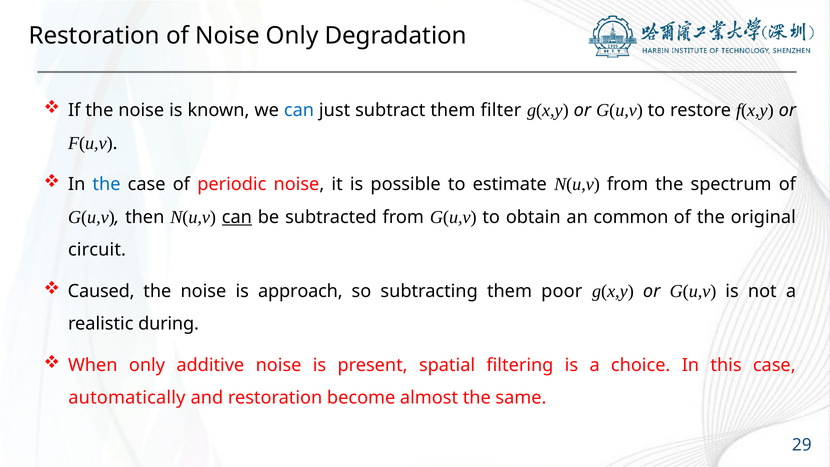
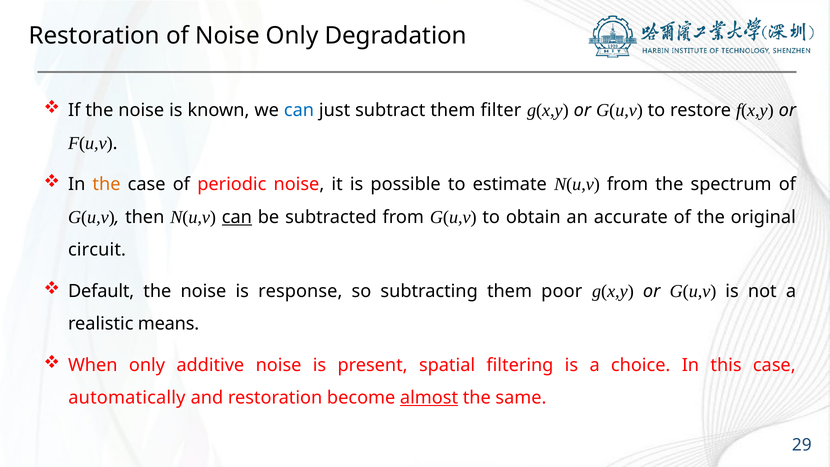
the at (107, 184) colour: blue -> orange
common: common -> accurate
Caused: Caused -> Default
approach: approach -> response
during: during -> means
almost underline: none -> present
